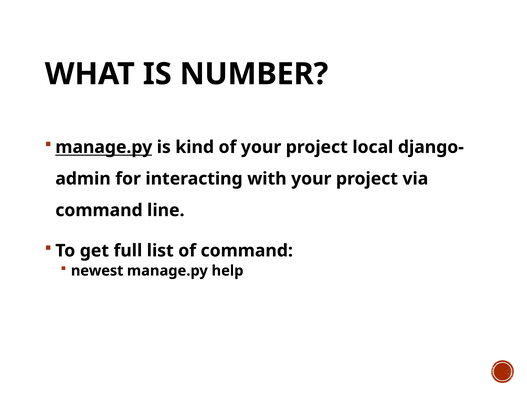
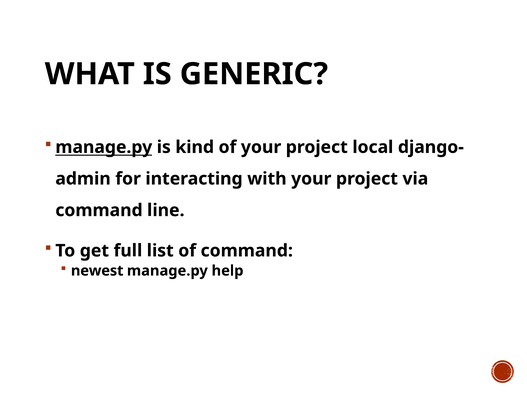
NUMBER: NUMBER -> GENERIC
